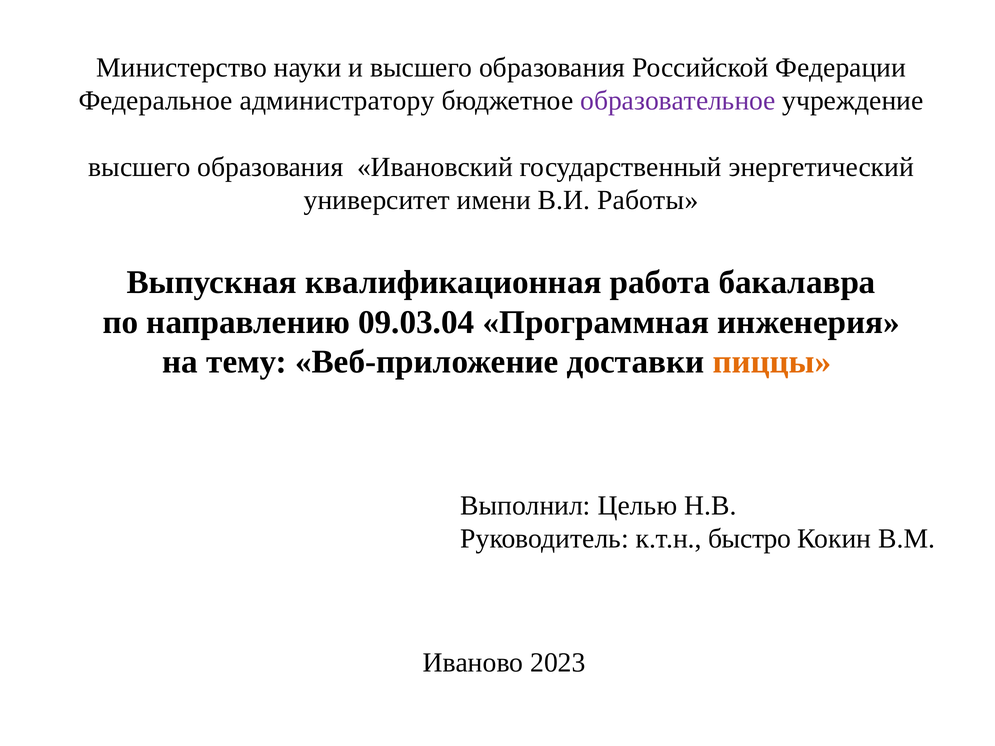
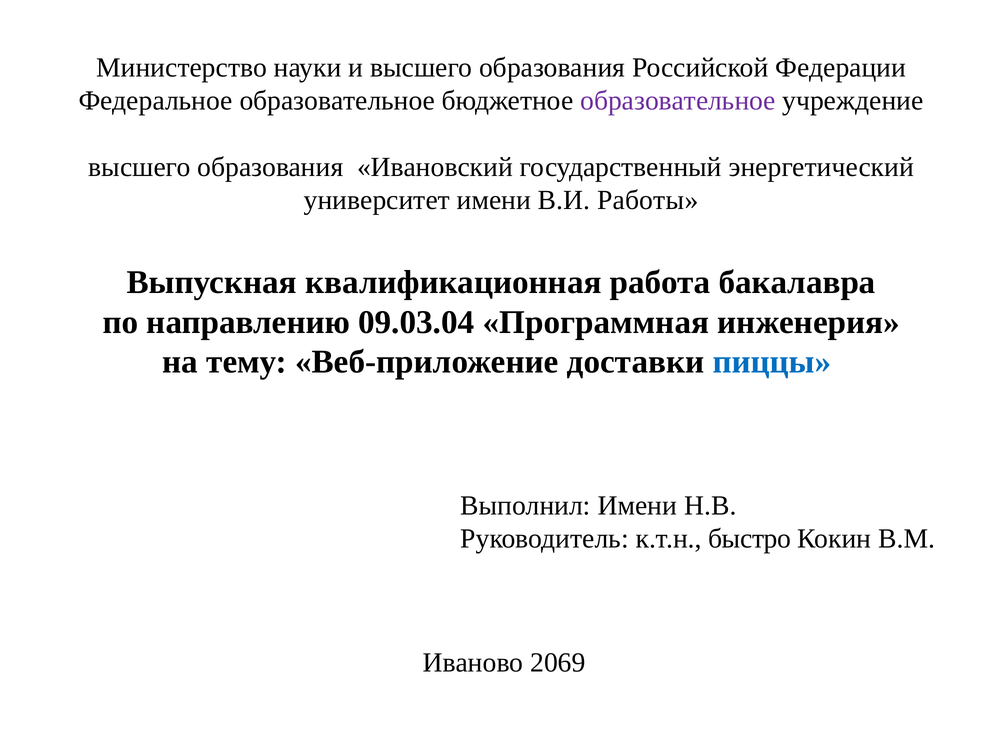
Федеральное администратору: администратору -> образовательное
пиццы colour: orange -> blue
Выполнил Целью: Целью -> Имени
2023: 2023 -> 2069
